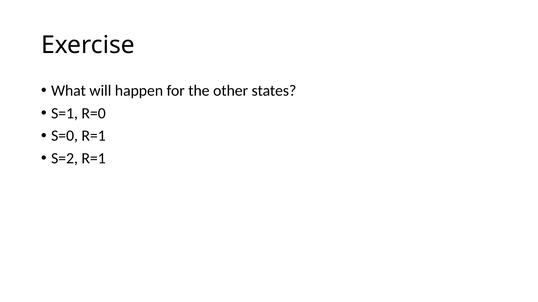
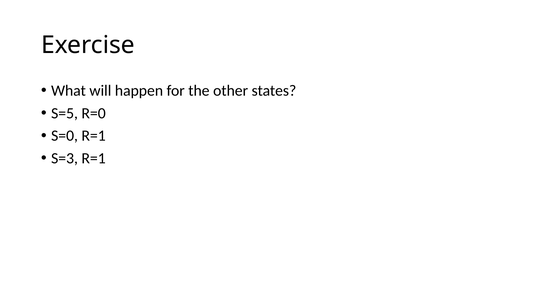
S=1: S=1 -> S=5
S=2: S=2 -> S=3
